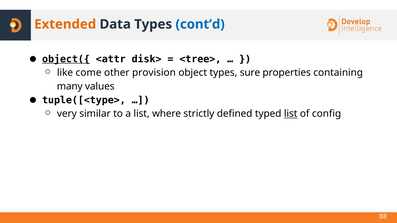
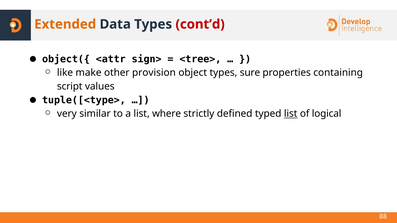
cont’d colour: blue -> red
object({ underline: present -> none
disk>: disk> -> sign>
come: come -> make
many: many -> script
config: config -> logical
